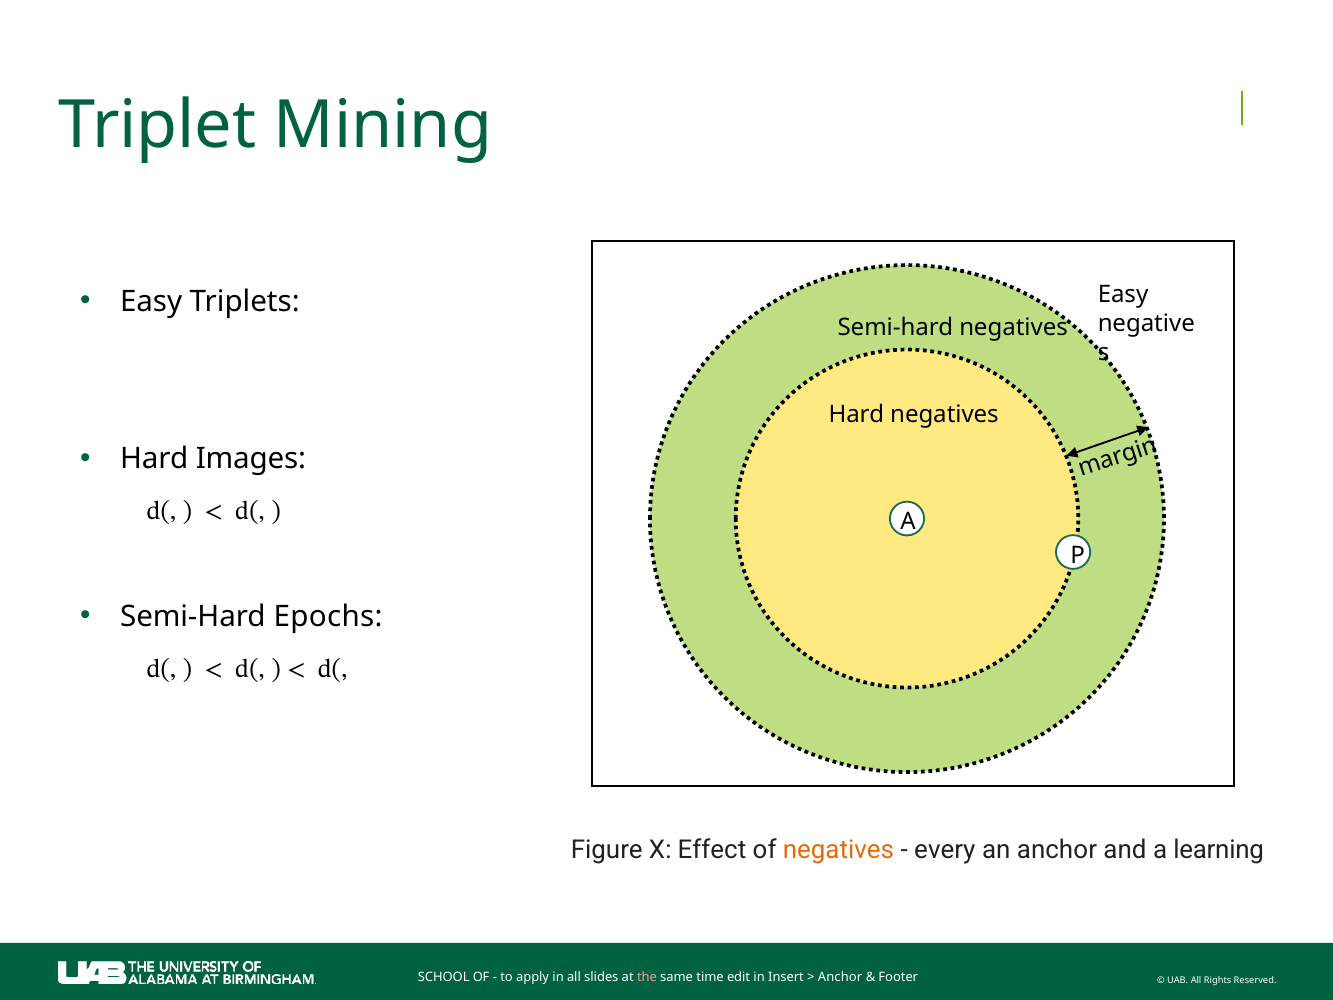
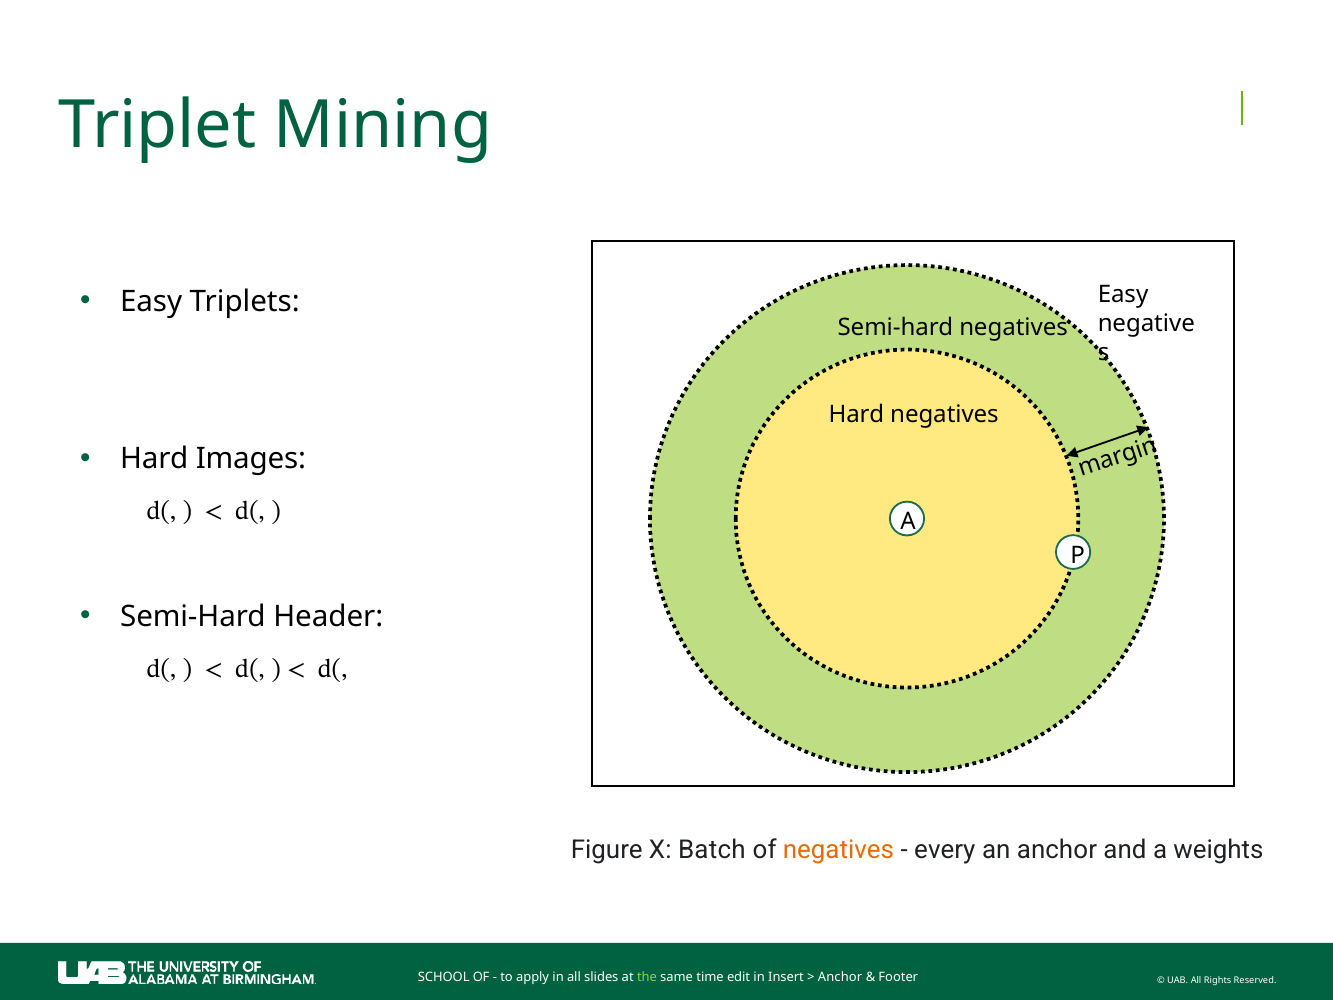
Epochs: Epochs -> Header
Effect: Effect -> Batch
learning: learning -> weights
the colour: pink -> light green
